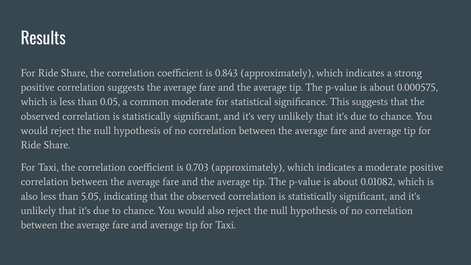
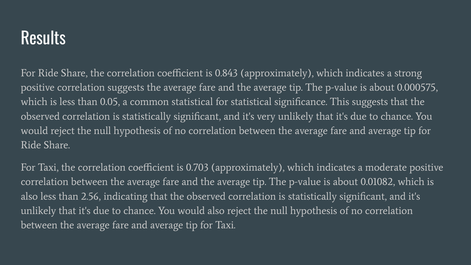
common moderate: moderate -> statistical
5.05: 5.05 -> 2.56
